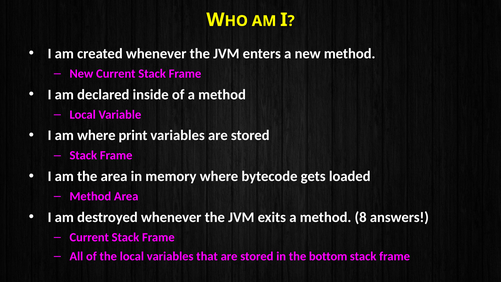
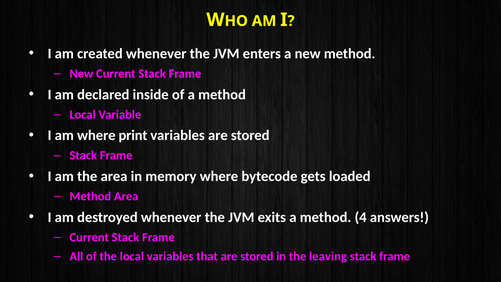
8: 8 -> 4
bottom: bottom -> leaving
